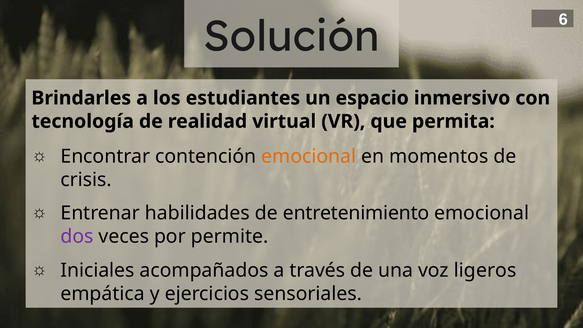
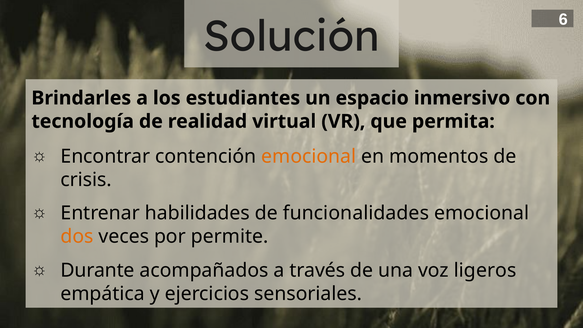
entretenimiento: entretenimiento -> funcionalidades
dos colour: purple -> orange
Iniciales: Iniciales -> Durante
